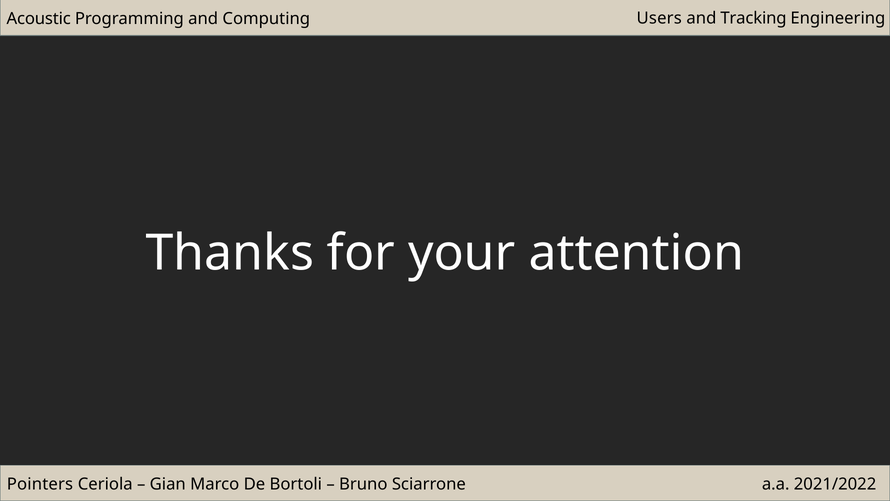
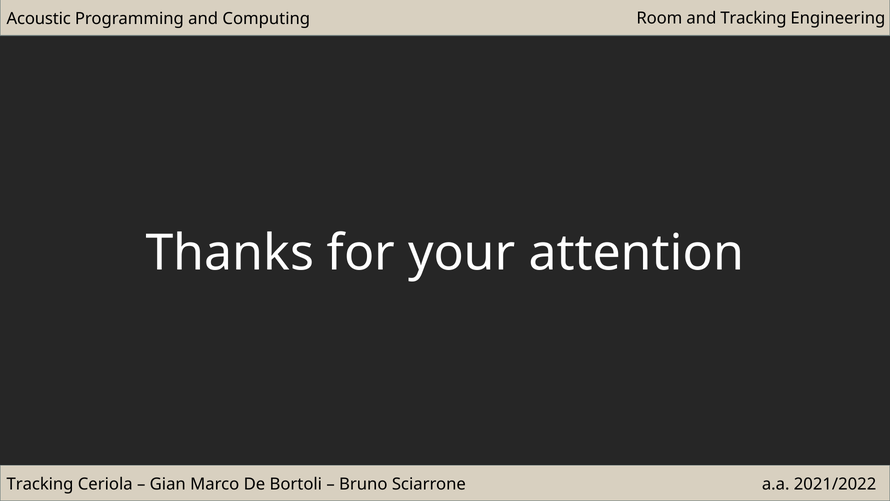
Users: Users -> Room
Pointers at (40, 484): Pointers -> Tracking
